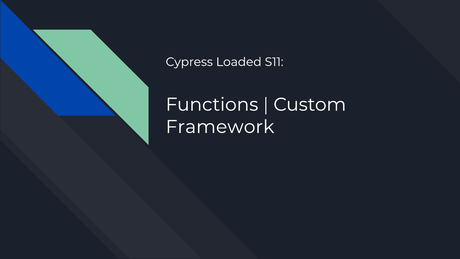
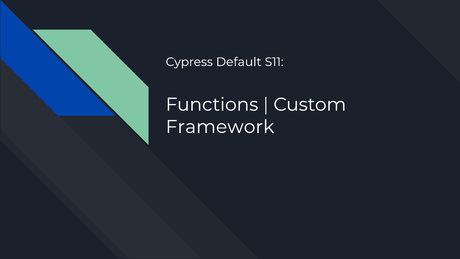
Loaded: Loaded -> Default
